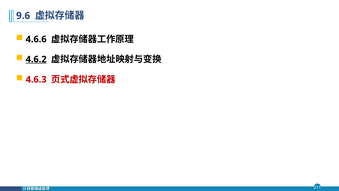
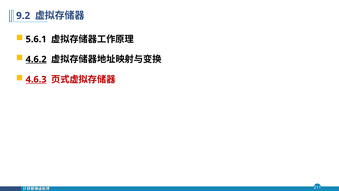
9.6: 9.6 -> 9.2
4.6.6: 4.6.6 -> 5.6.1
4.6.3 underline: none -> present
